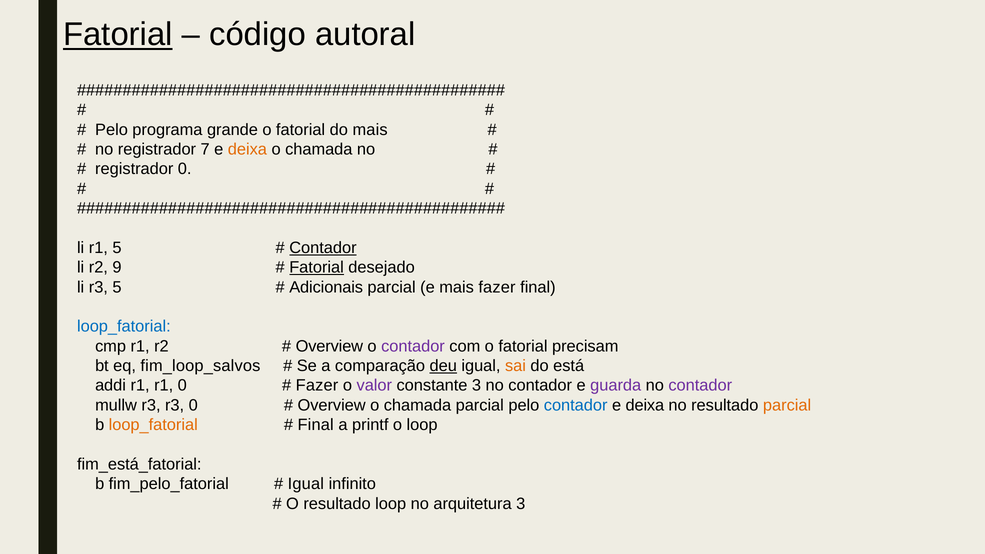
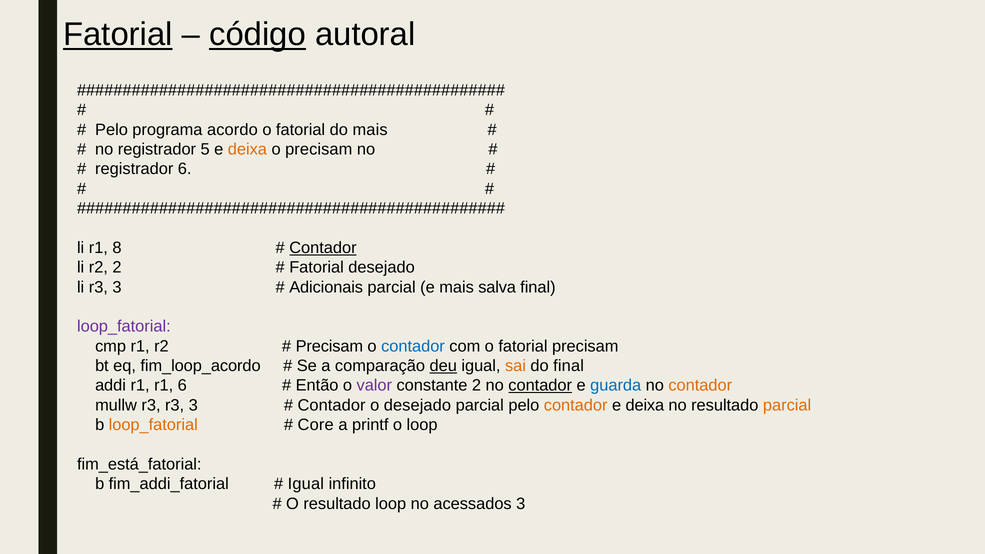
código underline: none -> present
grande: grande -> acordo
7: 7 -> 5
chamada at (319, 149): chamada -> precisam
registrador 0: 0 -> 6
r1 5: 5 -> 8
r2 9: 9 -> 2
Fatorial at (317, 267) underline: present -> none
li r3 5: 5 -> 3
mais fazer: fazer -> salva
loop_fatorial at (124, 327) colour: blue -> purple
Overview at (329, 346): Overview -> Precisam
contador at (413, 346) colour: purple -> blue
fim_loop_salvos: fim_loop_salvos -> fim_loop_acordo
do está: está -> final
r1 0: 0 -> 6
Fazer at (317, 386): Fazer -> Então
constante 3: 3 -> 2
contador at (540, 386) underline: none -> present
guarda colour: purple -> blue
contador at (700, 386) colour: purple -> orange
r3 r3 0: 0 -> 3
Overview at (332, 405): Overview -> Contador
chamada at (417, 405): chamada -> desejado
contador at (576, 405) colour: blue -> orange
Final at (316, 425): Final -> Core
fim_pelo_fatorial: fim_pelo_fatorial -> fim_addi_fatorial
arquitetura: arquitetura -> acessados
